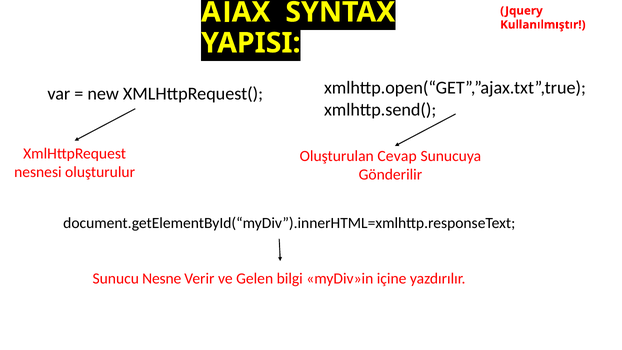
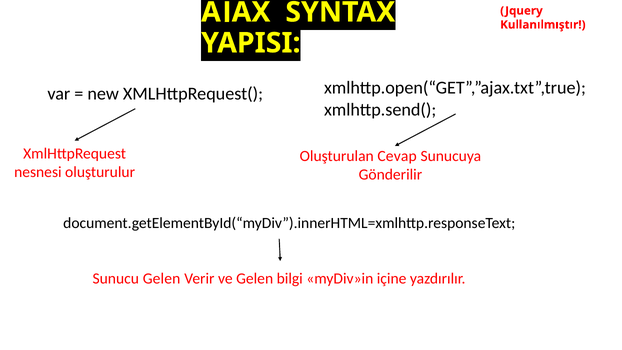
Sunucu Nesne: Nesne -> Gelen
